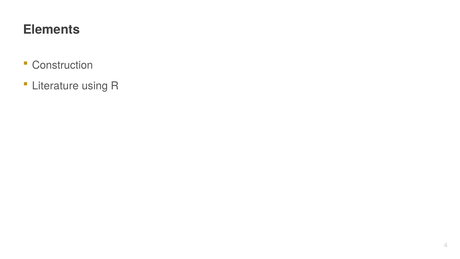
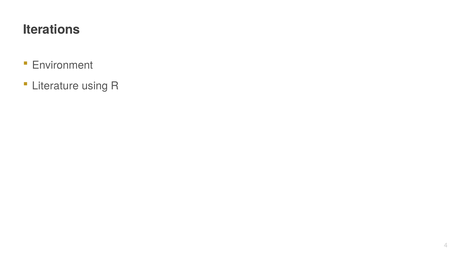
Elements: Elements -> Iterations
Construction: Construction -> Environment
